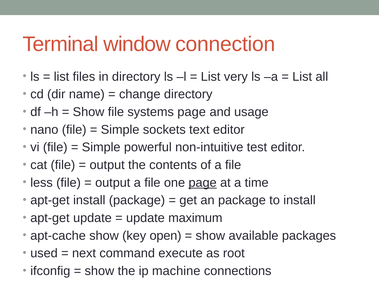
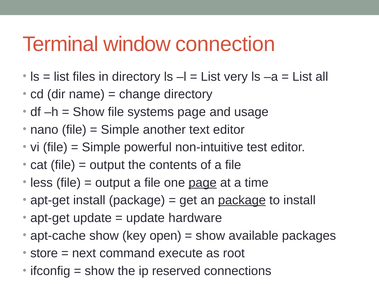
sockets: sockets -> another
package at (242, 200) underline: none -> present
maximum: maximum -> hardware
used: used -> store
machine: machine -> reserved
